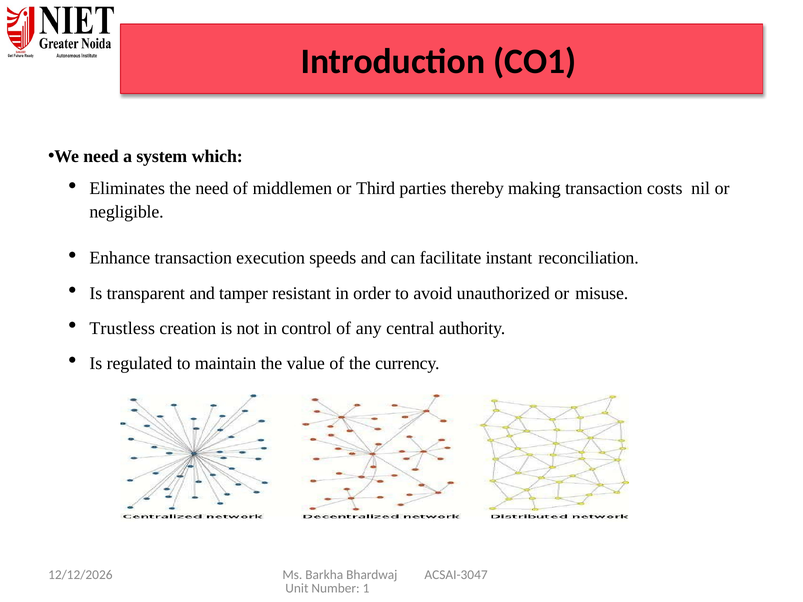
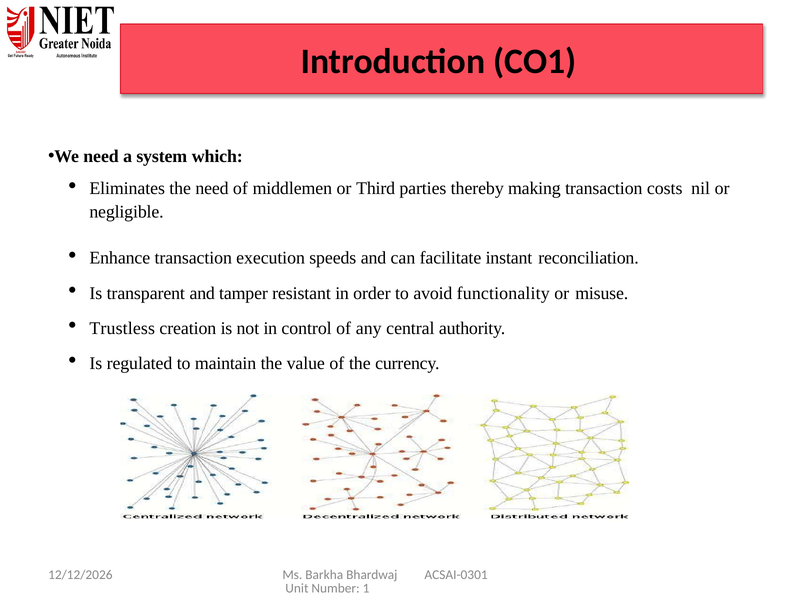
unauthorized: unauthorized -> functionality
ACSAI-3047: ACSAI-3047 -> ACSAI-0301
